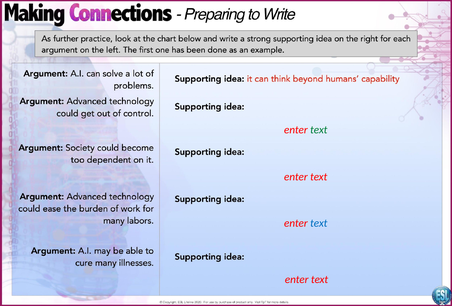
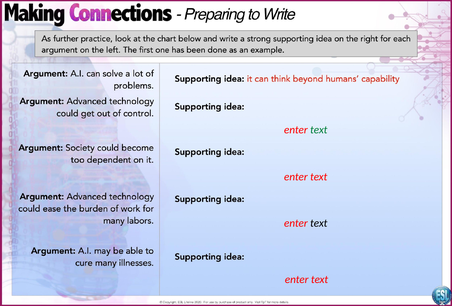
text at (319, 224) colour: blue -> black
